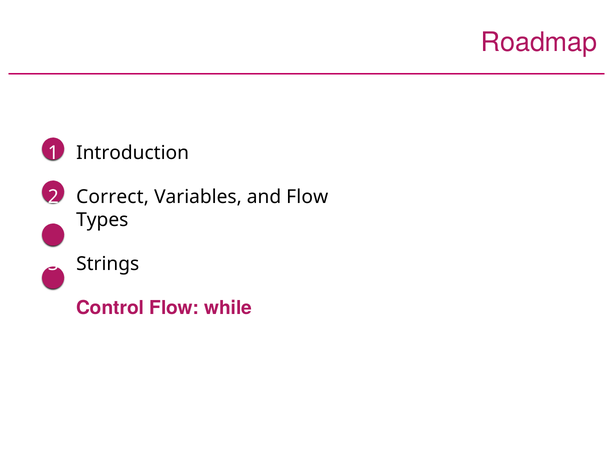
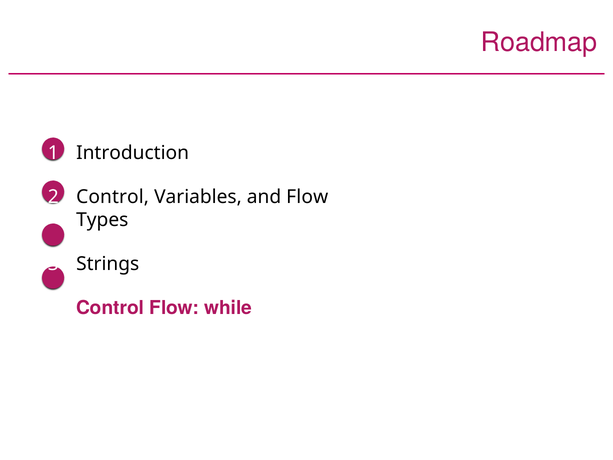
Correct at (113, 197): Correct -> Control
